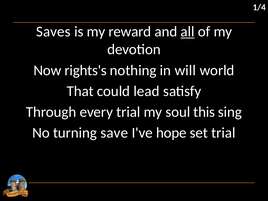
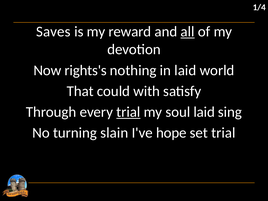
in will: will -> laid
lead: lead -> with
trial at (128, 112) underline: none -> present
soul this: this -> laid
save: save -> slain
